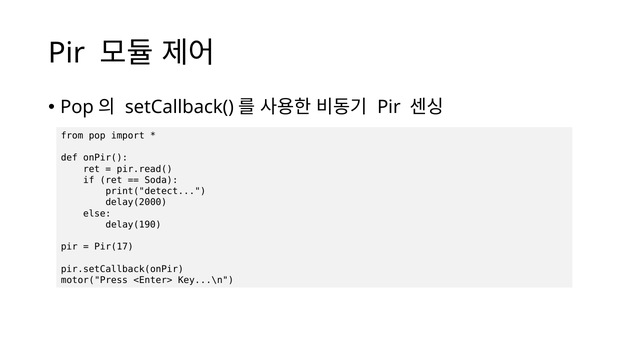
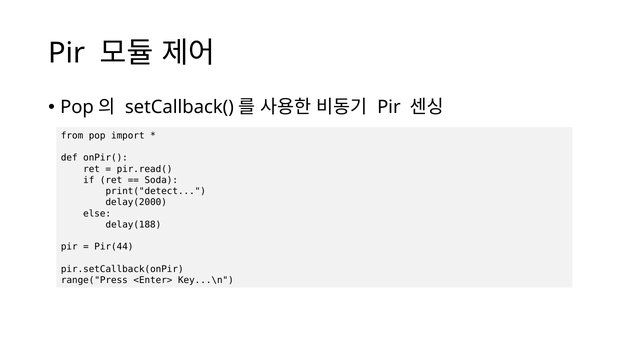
delay(190: delay(190 -> delay(188
Pir(17: Pir(17 -> Pir(44
motor("Press: motor("Press -> range("Press
